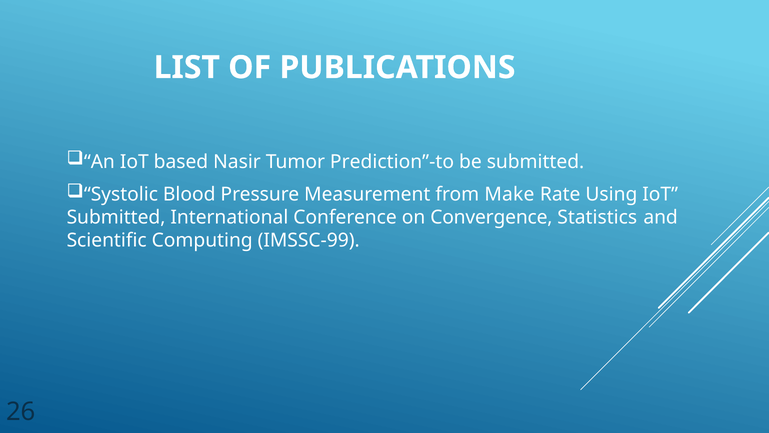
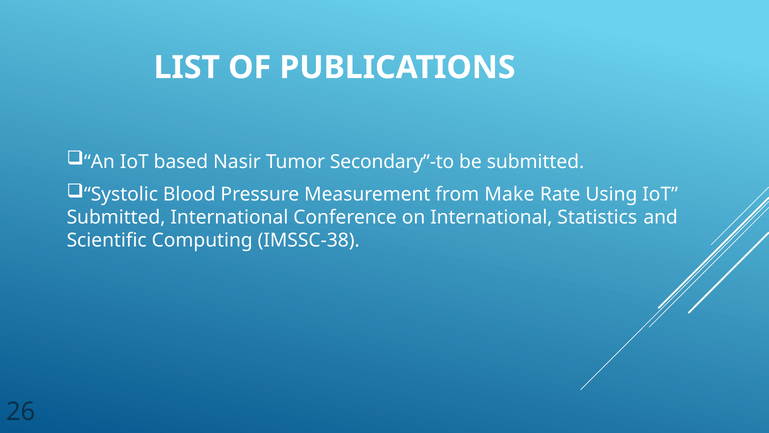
Prediction”-to: Prediction”-to -> Secondary”-to
on Convergence: Convergence -> International
IMSSC-99: IMSSC-99 -> IMSSC-38
